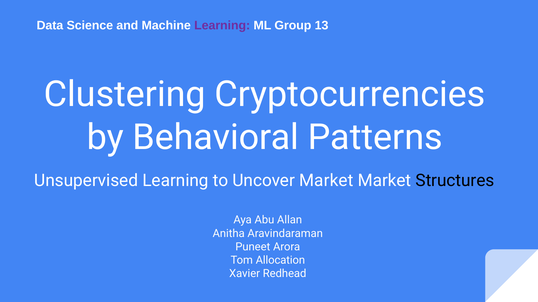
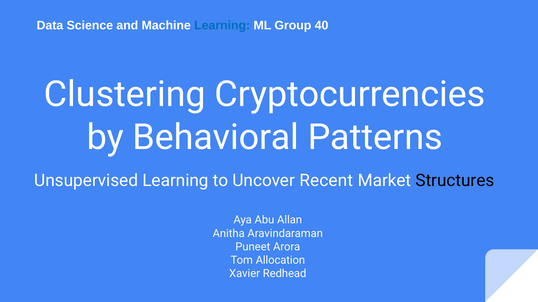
Learning at (222, 26) colour: purple -> blue
13: 13 -> 40
Uncover Market: Market -> Recent
